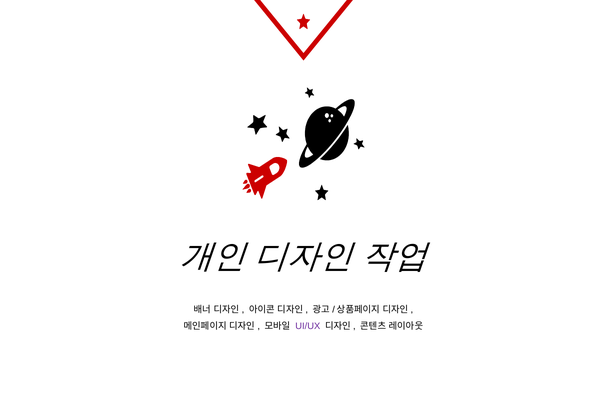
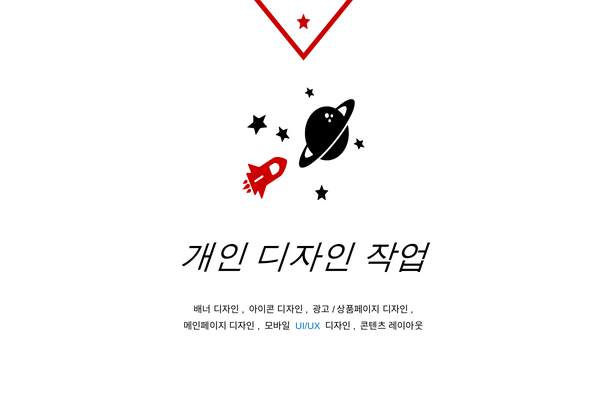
UI/UX colour: purple -> blue
